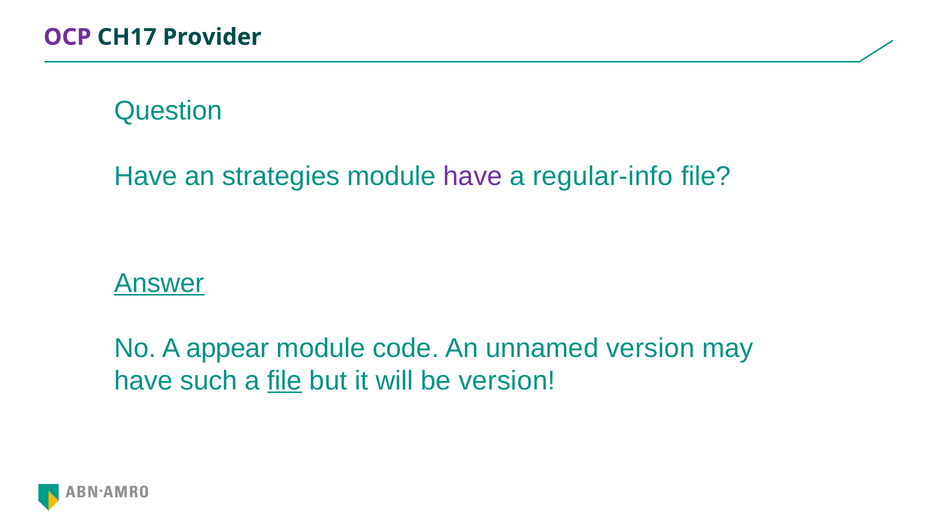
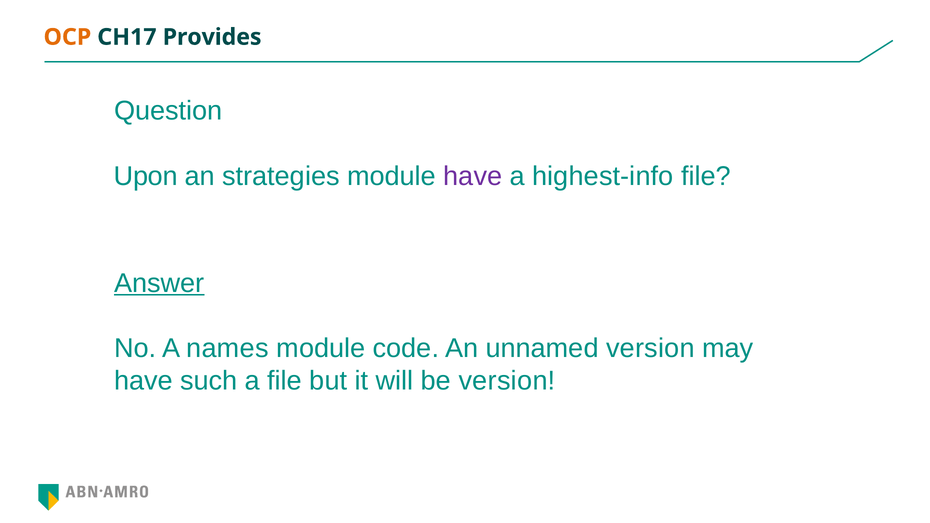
OCP colour: purple -> orange
Provider: Provider -> Provides
Have at (146, 176): Have -> Upon
regular-info: regular-info -> highest-info
appear: appear -> names
file at (285, 381) underline: present -> none
